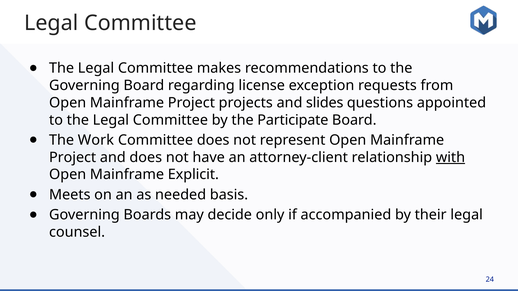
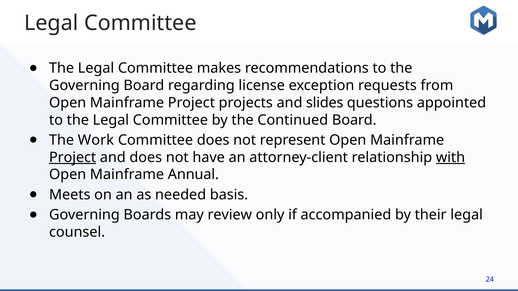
Participate: Participate -> Continued
Project at (73, 158) underline: none -> present
Explicit: Explicit -> Annual
decide: decide -> review
